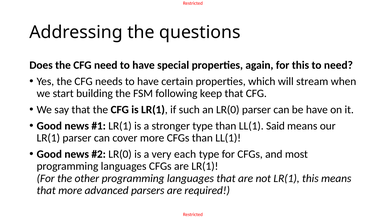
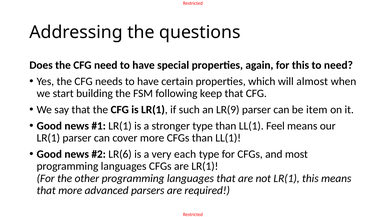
stream: stream -> almost
an LR(0: LR(0 -> LR(9
be have: have -> item
Said: Said -> Feel
LR(0 at (120, 154): LR(0 -> LR(6
